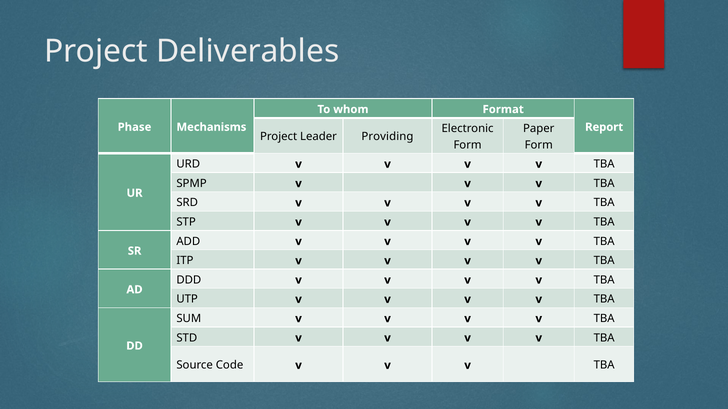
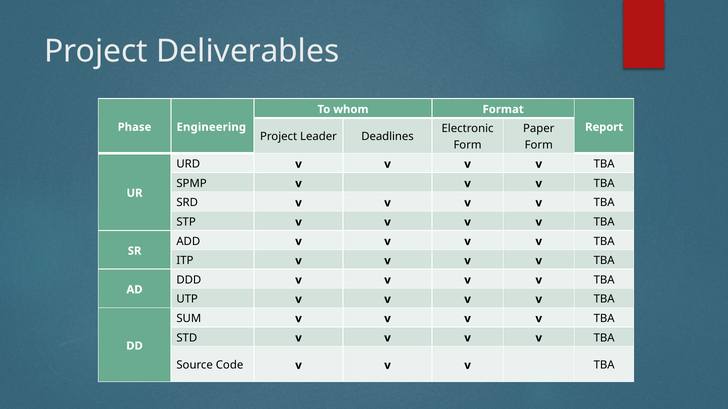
Mechanisms: Mechanisms -> Engineering
Providing: Providing -> Deadlines
